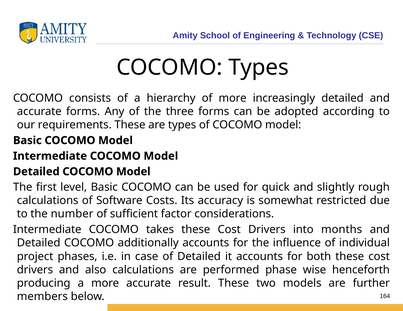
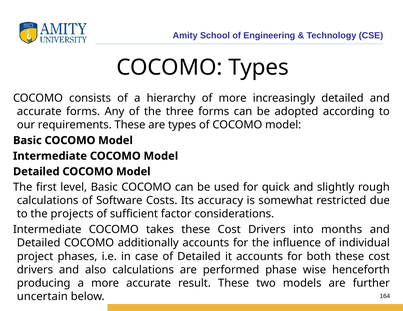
number: number -> projects
members: members -> uncertain
